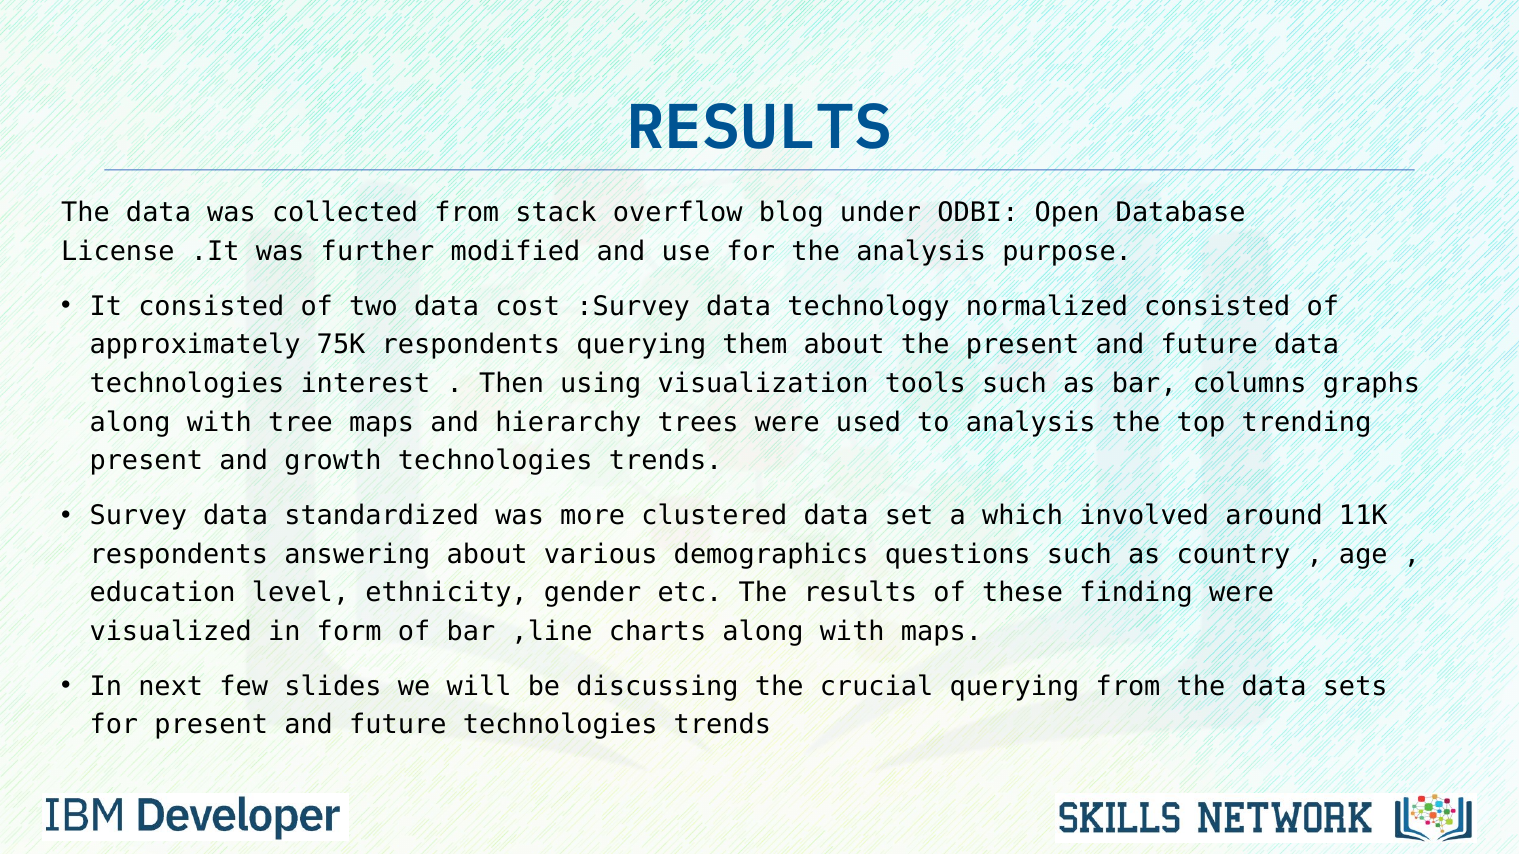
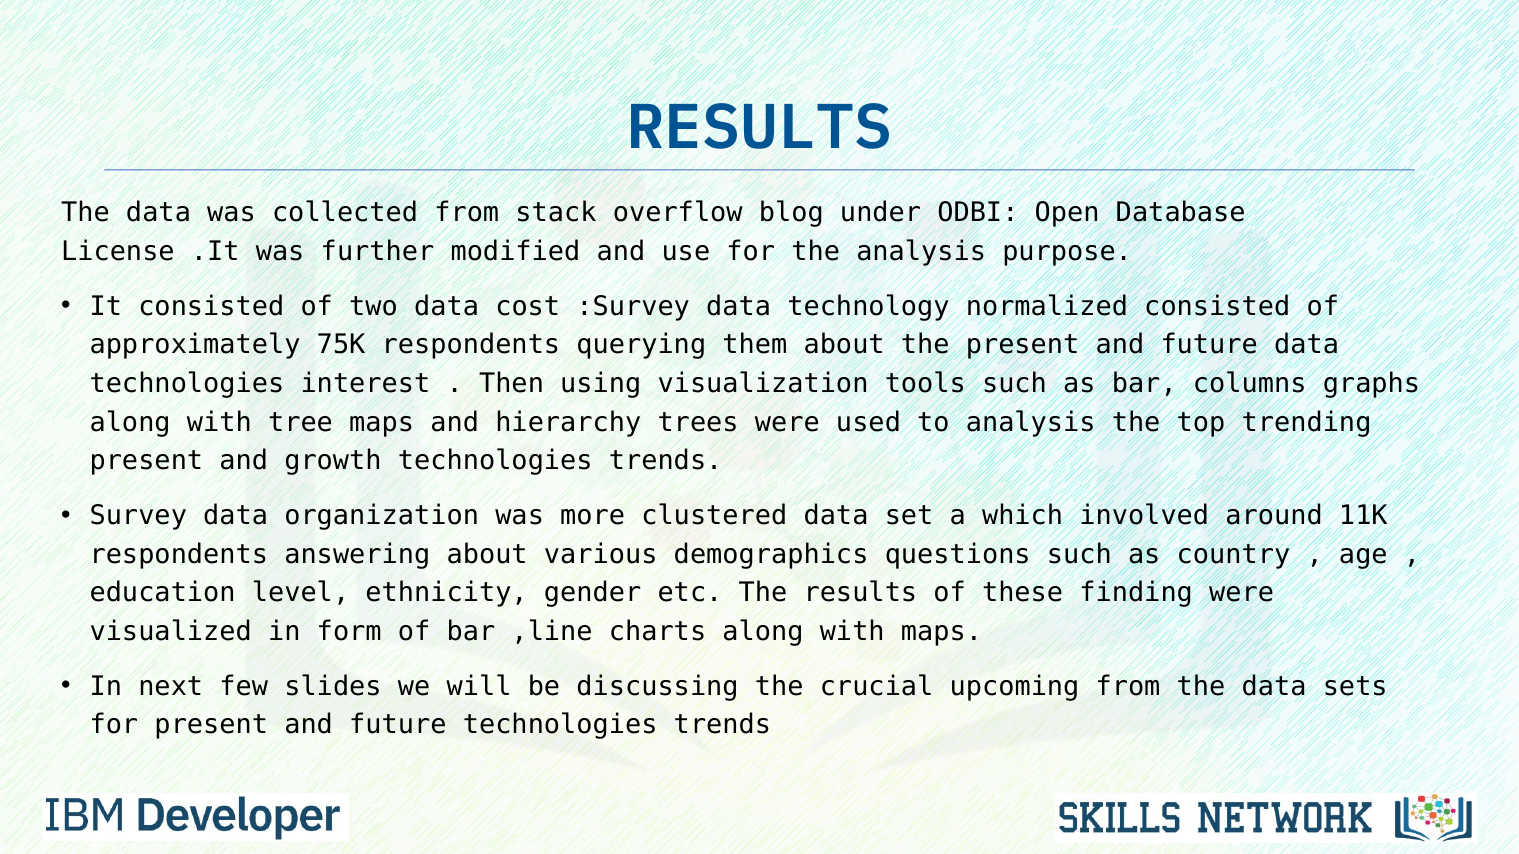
standardized: standardized -> organization
crucial querying: querying -> upcoming
